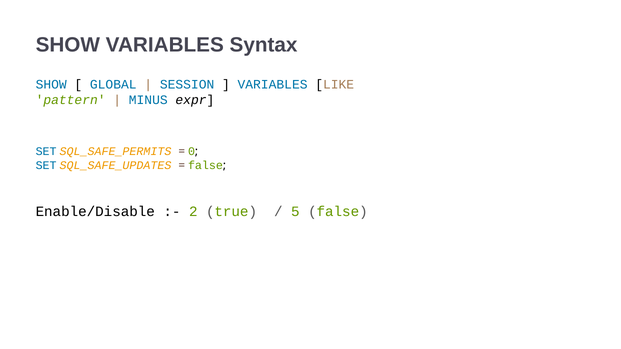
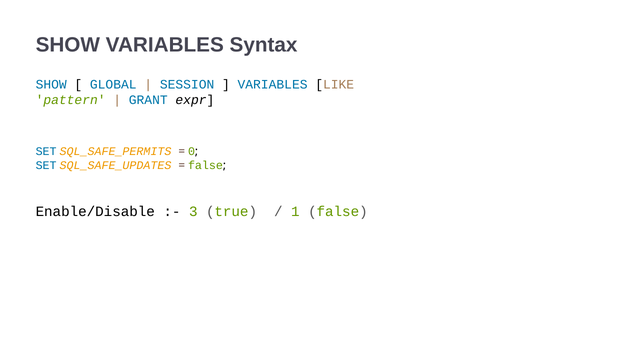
MINUS: MINUS -> GRANT
2: 2 -> 3
5: 5 -> 1
